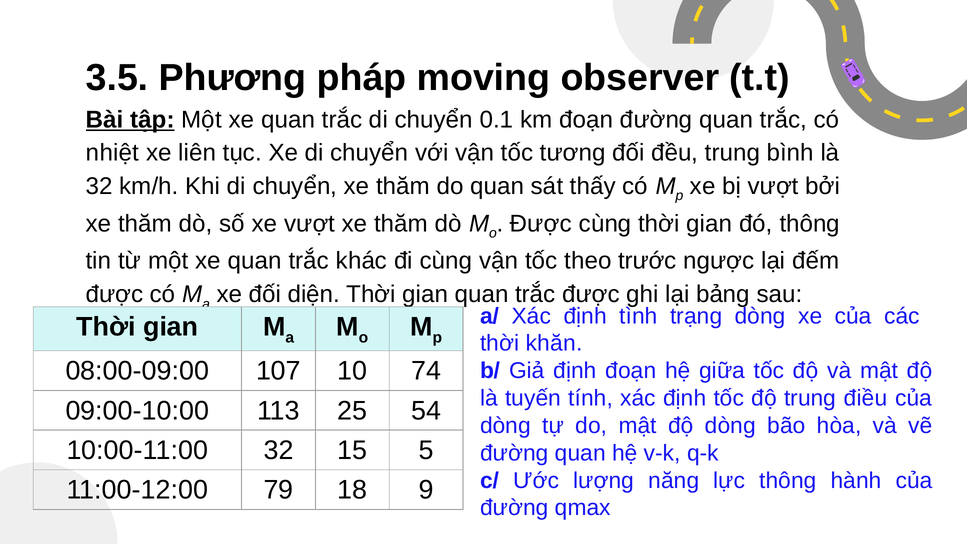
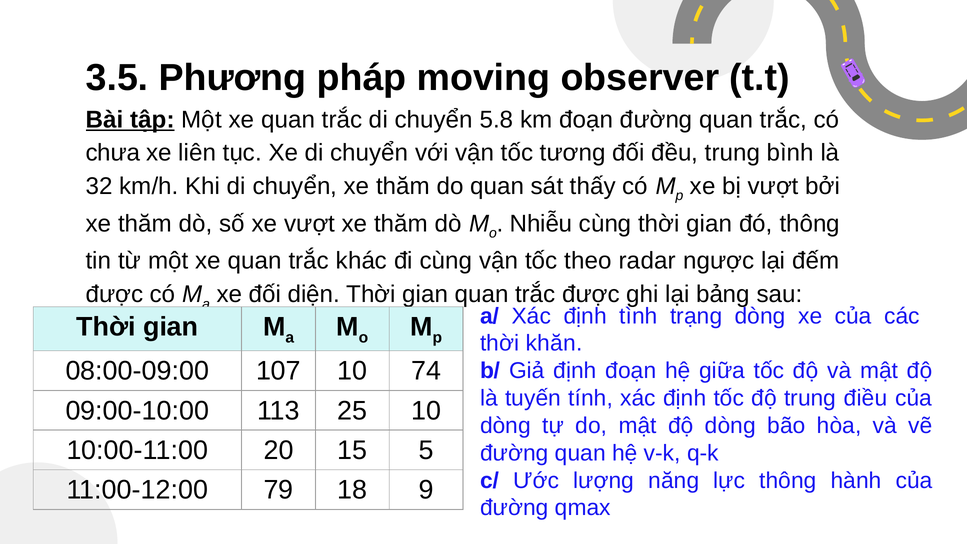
0.1: 0.1 -> 5.8
nhiệt: nhiệt -> chưa
Được at (541, 224): Được -> Nhiễu
trước: trước -> radar
25 54: 54 -> 10
10:00-11:00 32: 32 -> 20
